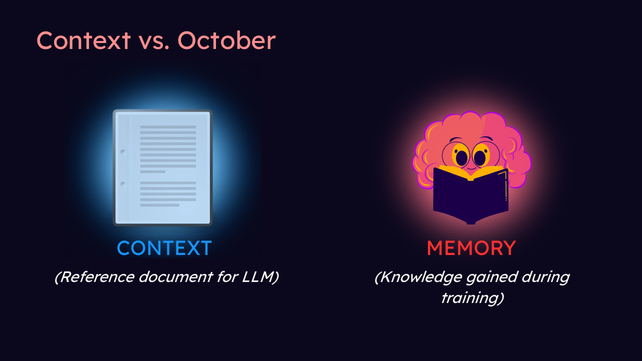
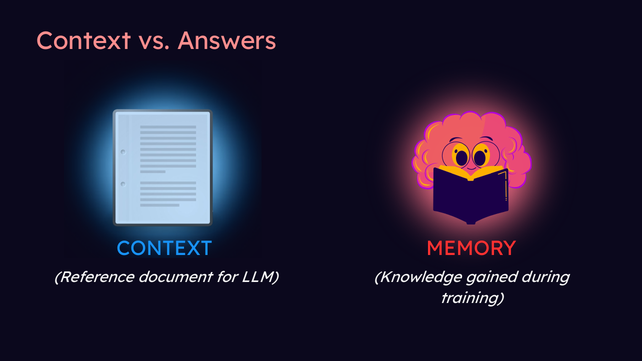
October: October -> Answers
